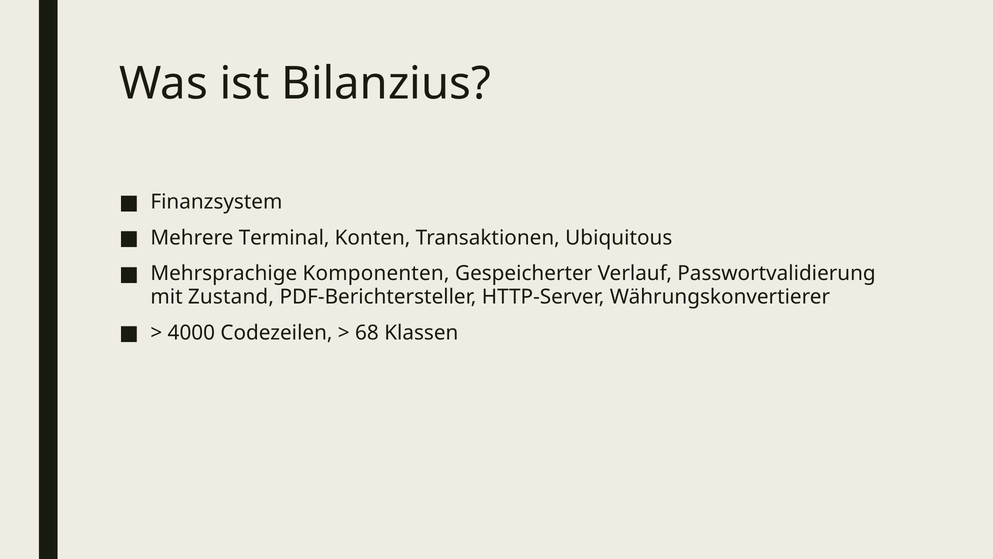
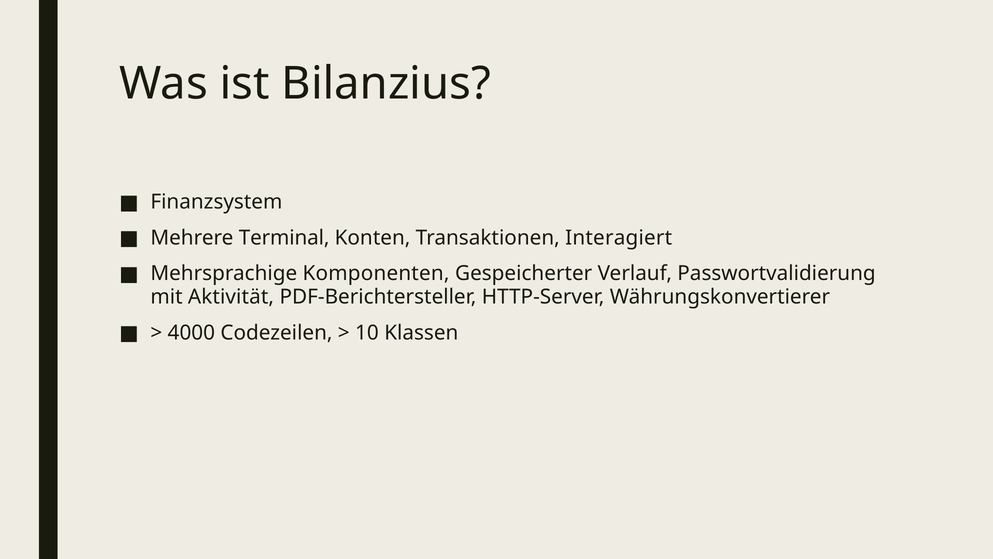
Ubiquitous: Ubiquitous -> Interagiert
Zustand: Zustand -> Aktivität
68: 68 -> 10
